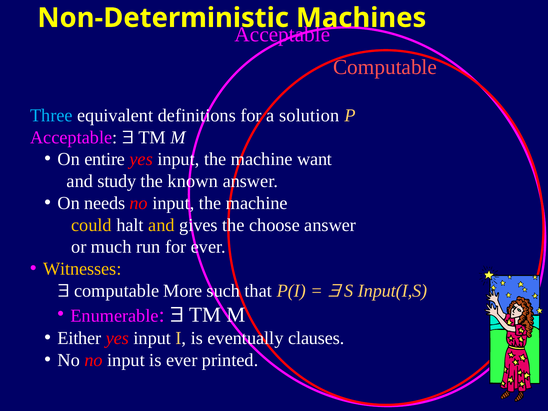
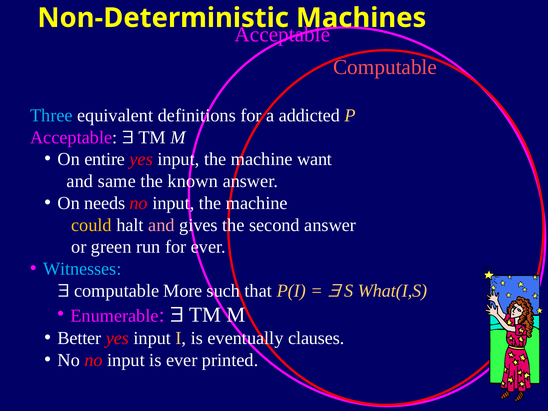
solution: solution -> addicted
study: study -> same
and at (161, 225) colour: yellow -> pink
choose: choose -> second
much: much -> green
Witnesses colour: yellow -> light blue
Input(I,S: Input(I,S -> What(I,S
Either: Either -> Better
